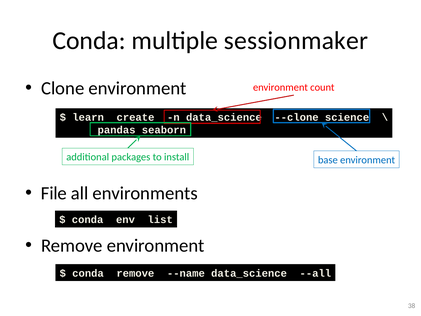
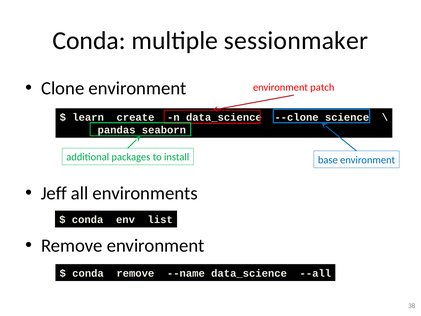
count: count -> patch
File: File -> Jeff
